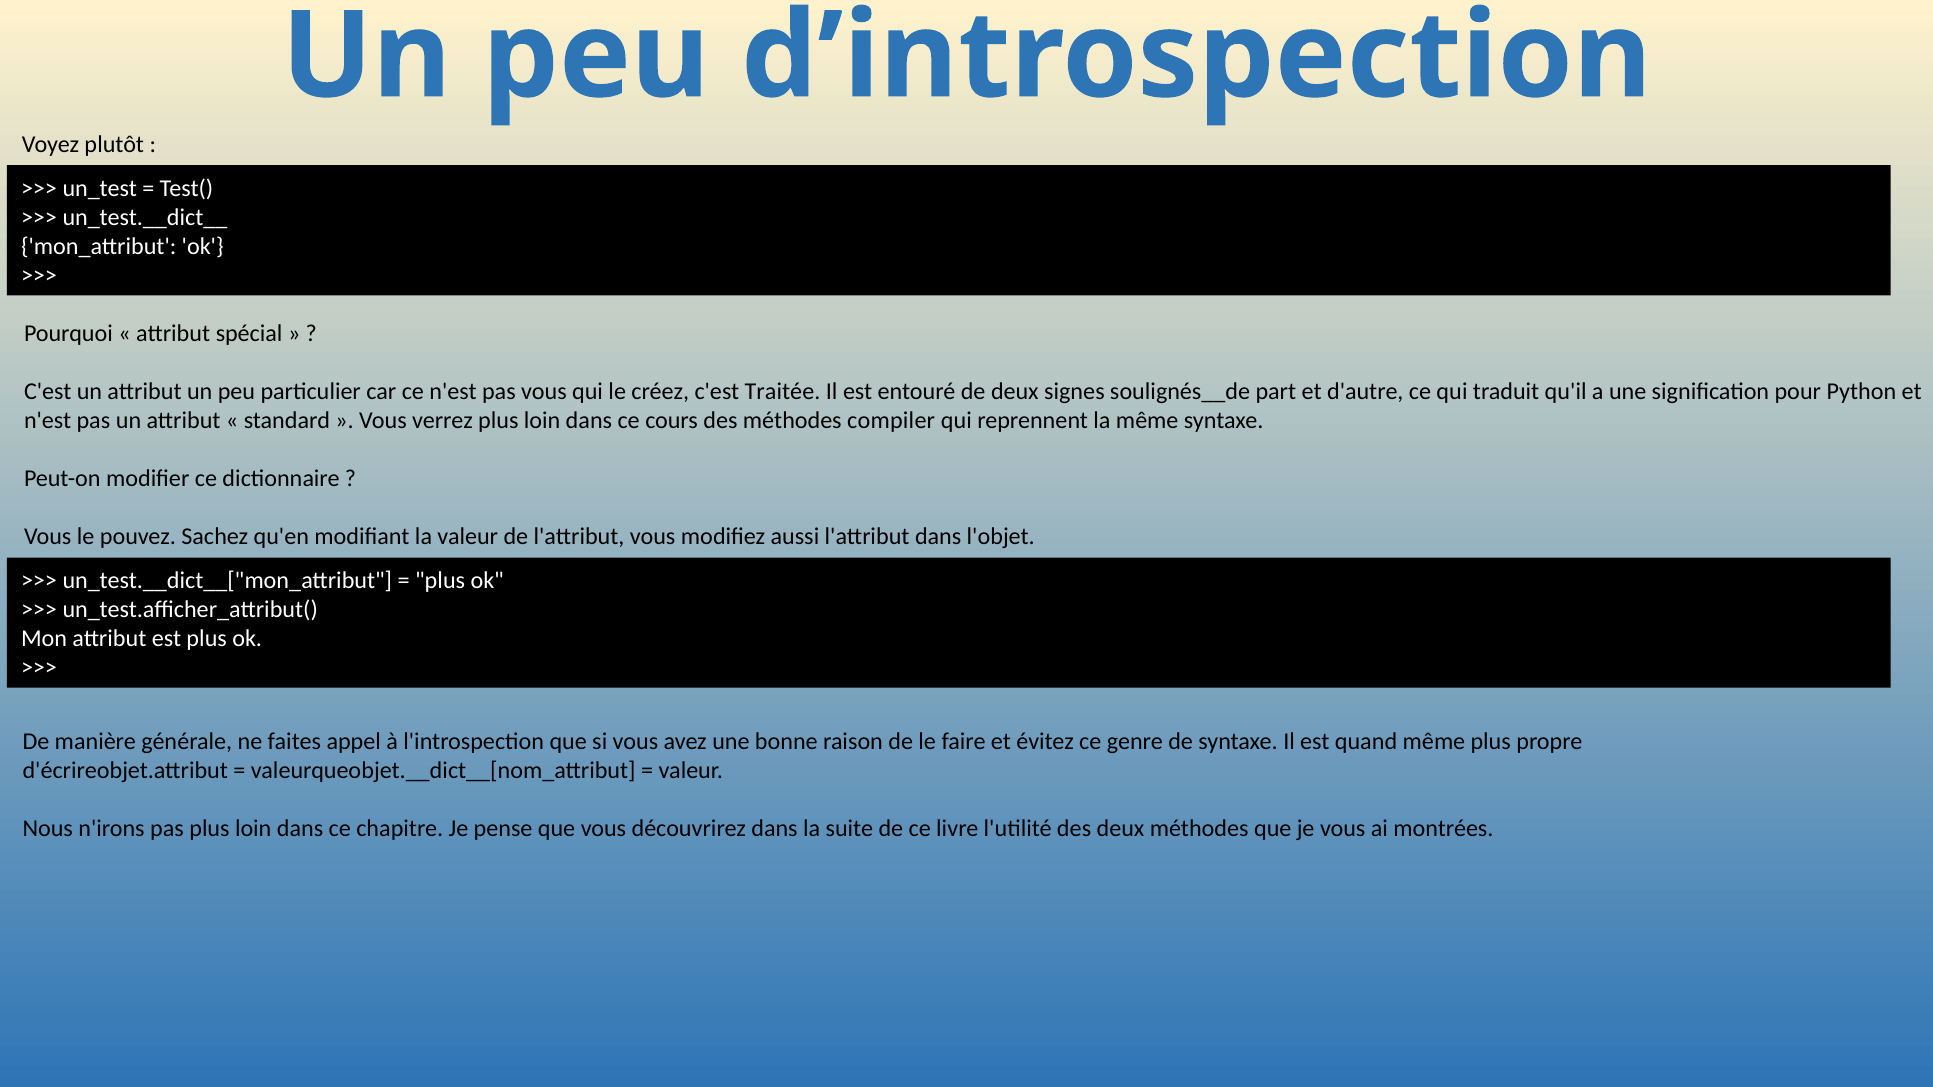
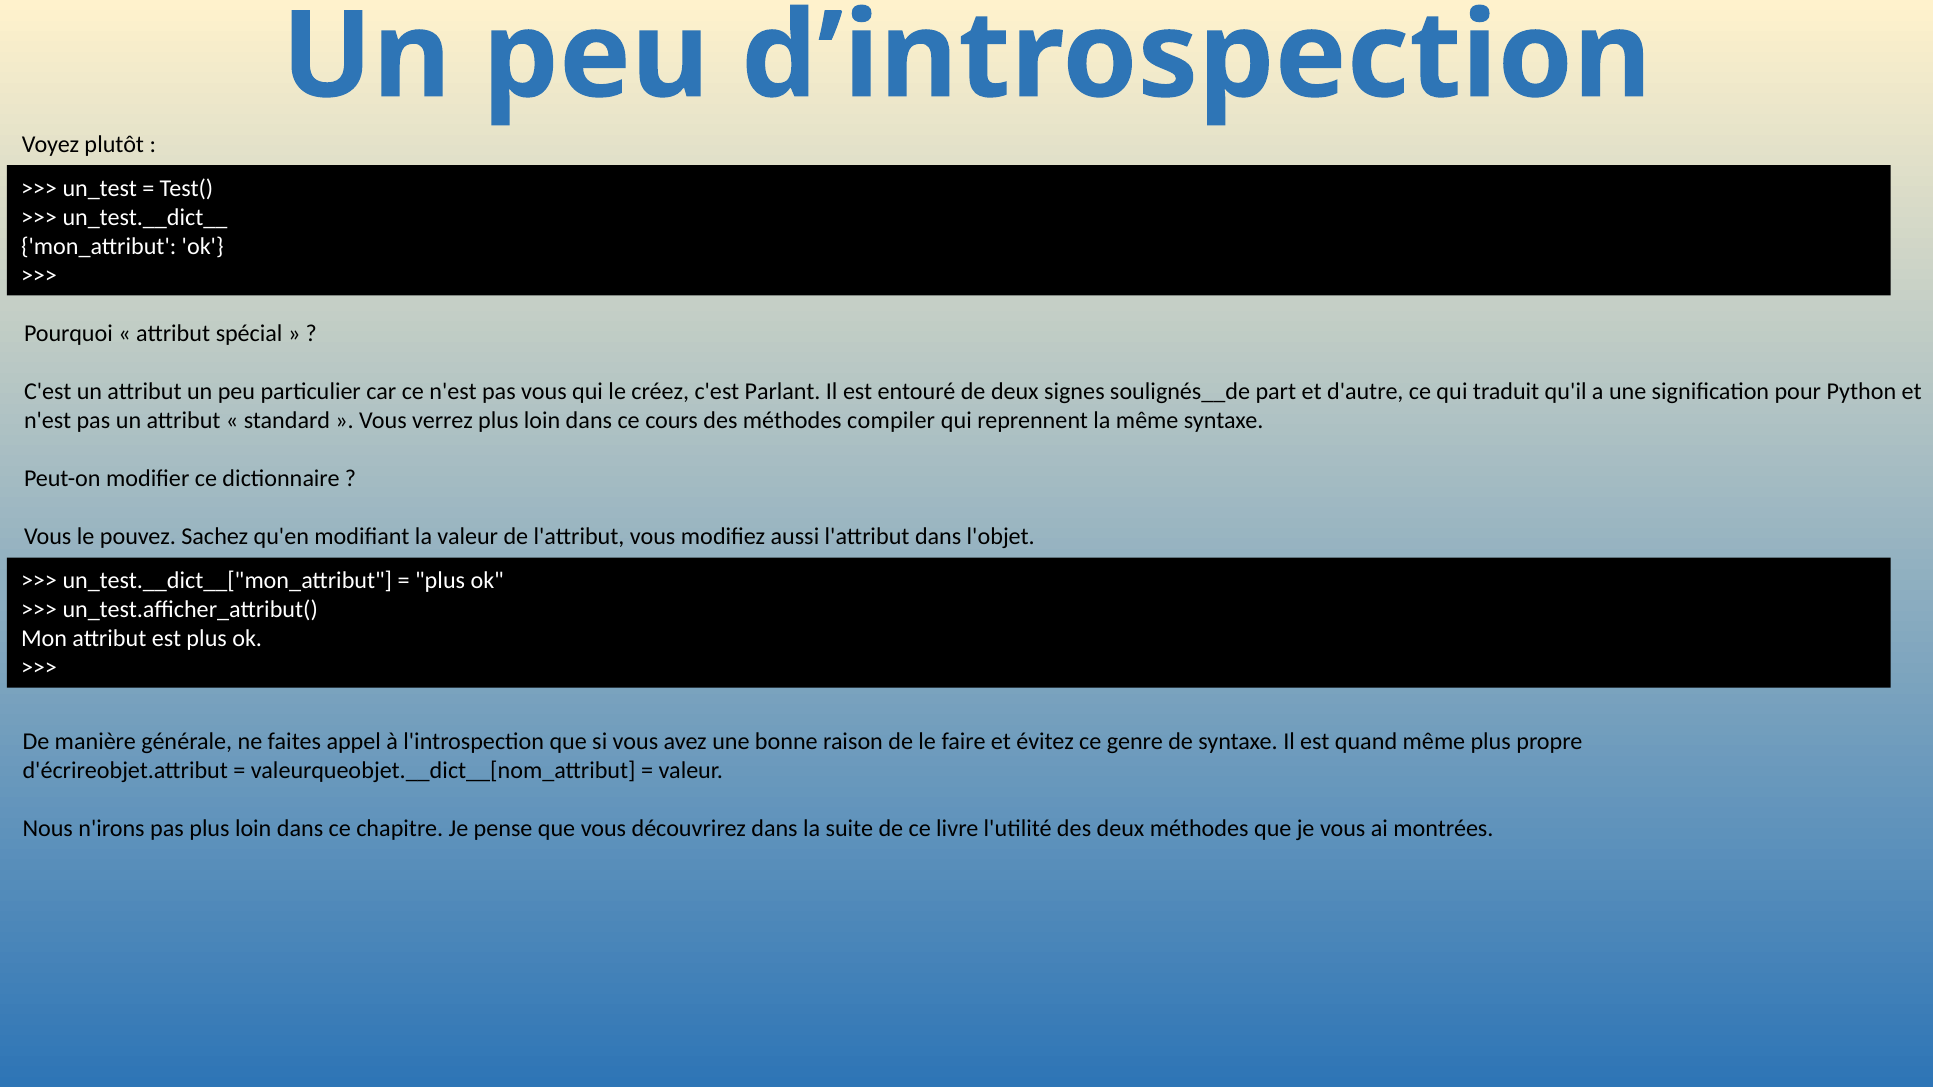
Traitée: Traitée -> Parlant
